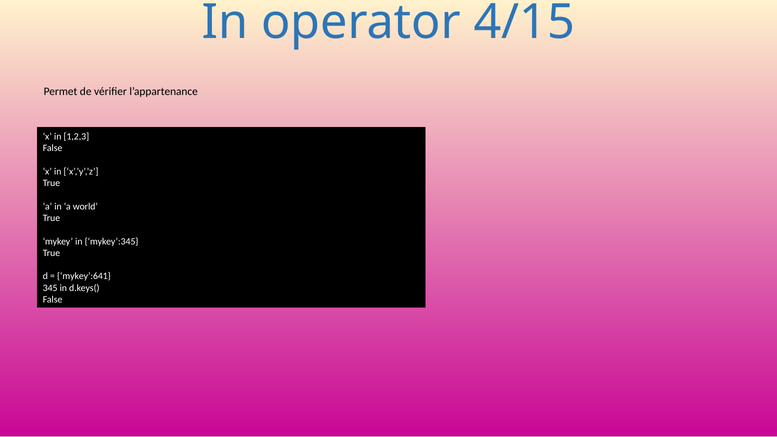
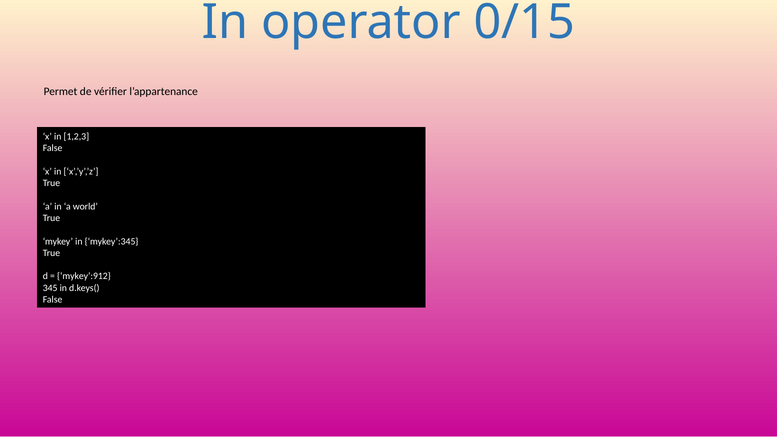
4/15: 4/15 -> 0/15
mykey’:641: mykey’:641 -> mykey’:912
